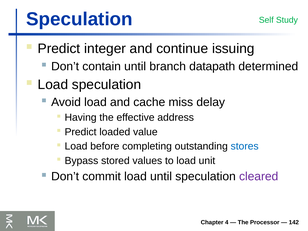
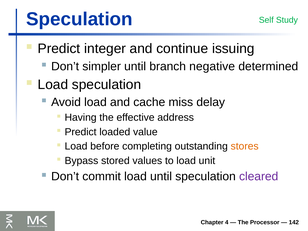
contain: contain -> simpler
datapath: datapath -> negative
stores colour: blue -> orange
